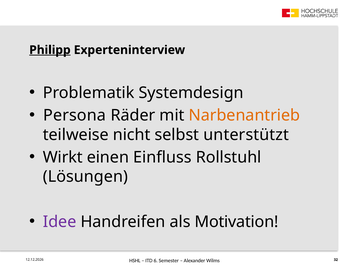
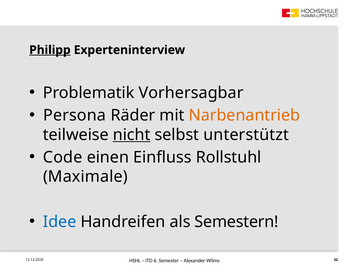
Systemdesign: Systemdesign -> Vorhersagbar
nicht underline: none -> present
Wirkt: Wirkt -> Code
Lösungen: Lösungen -> Maximale
Idee colour: purple -> blue
Motivation: Motivation -> Semestern
